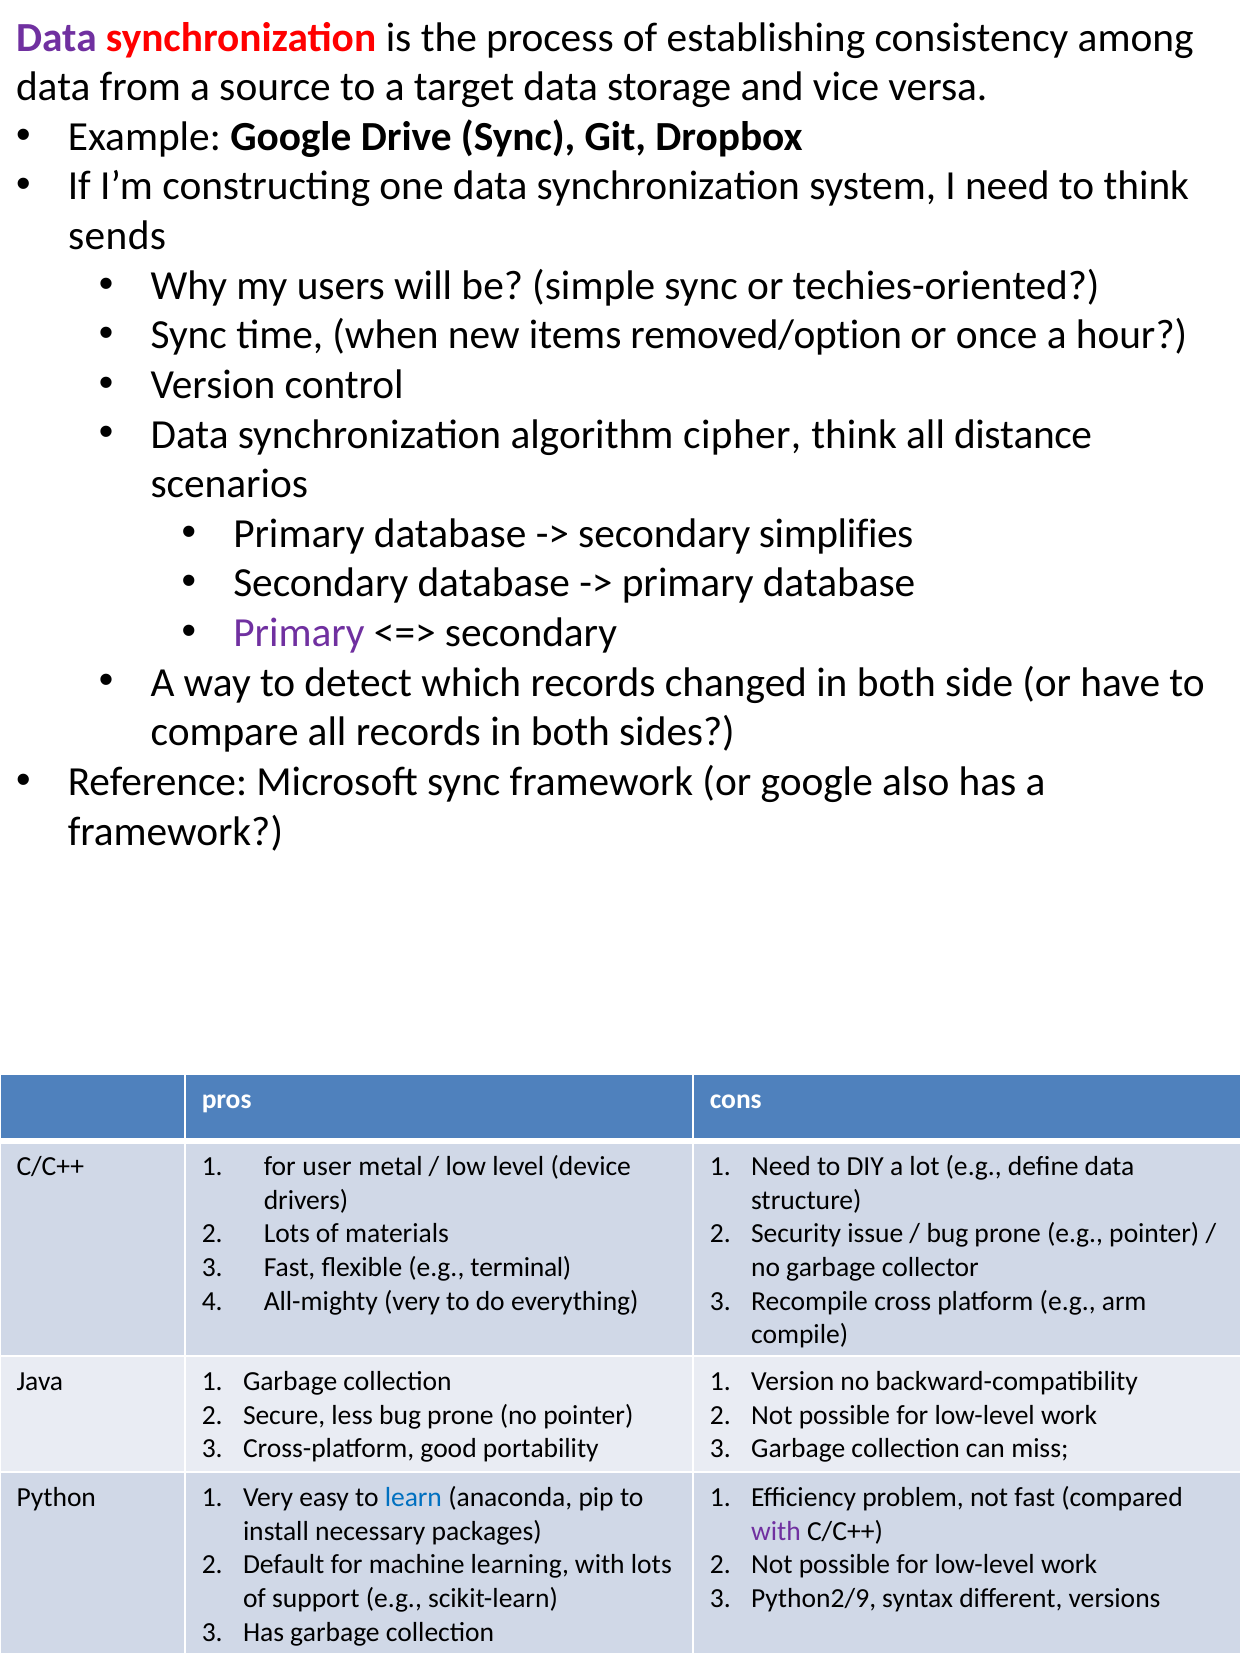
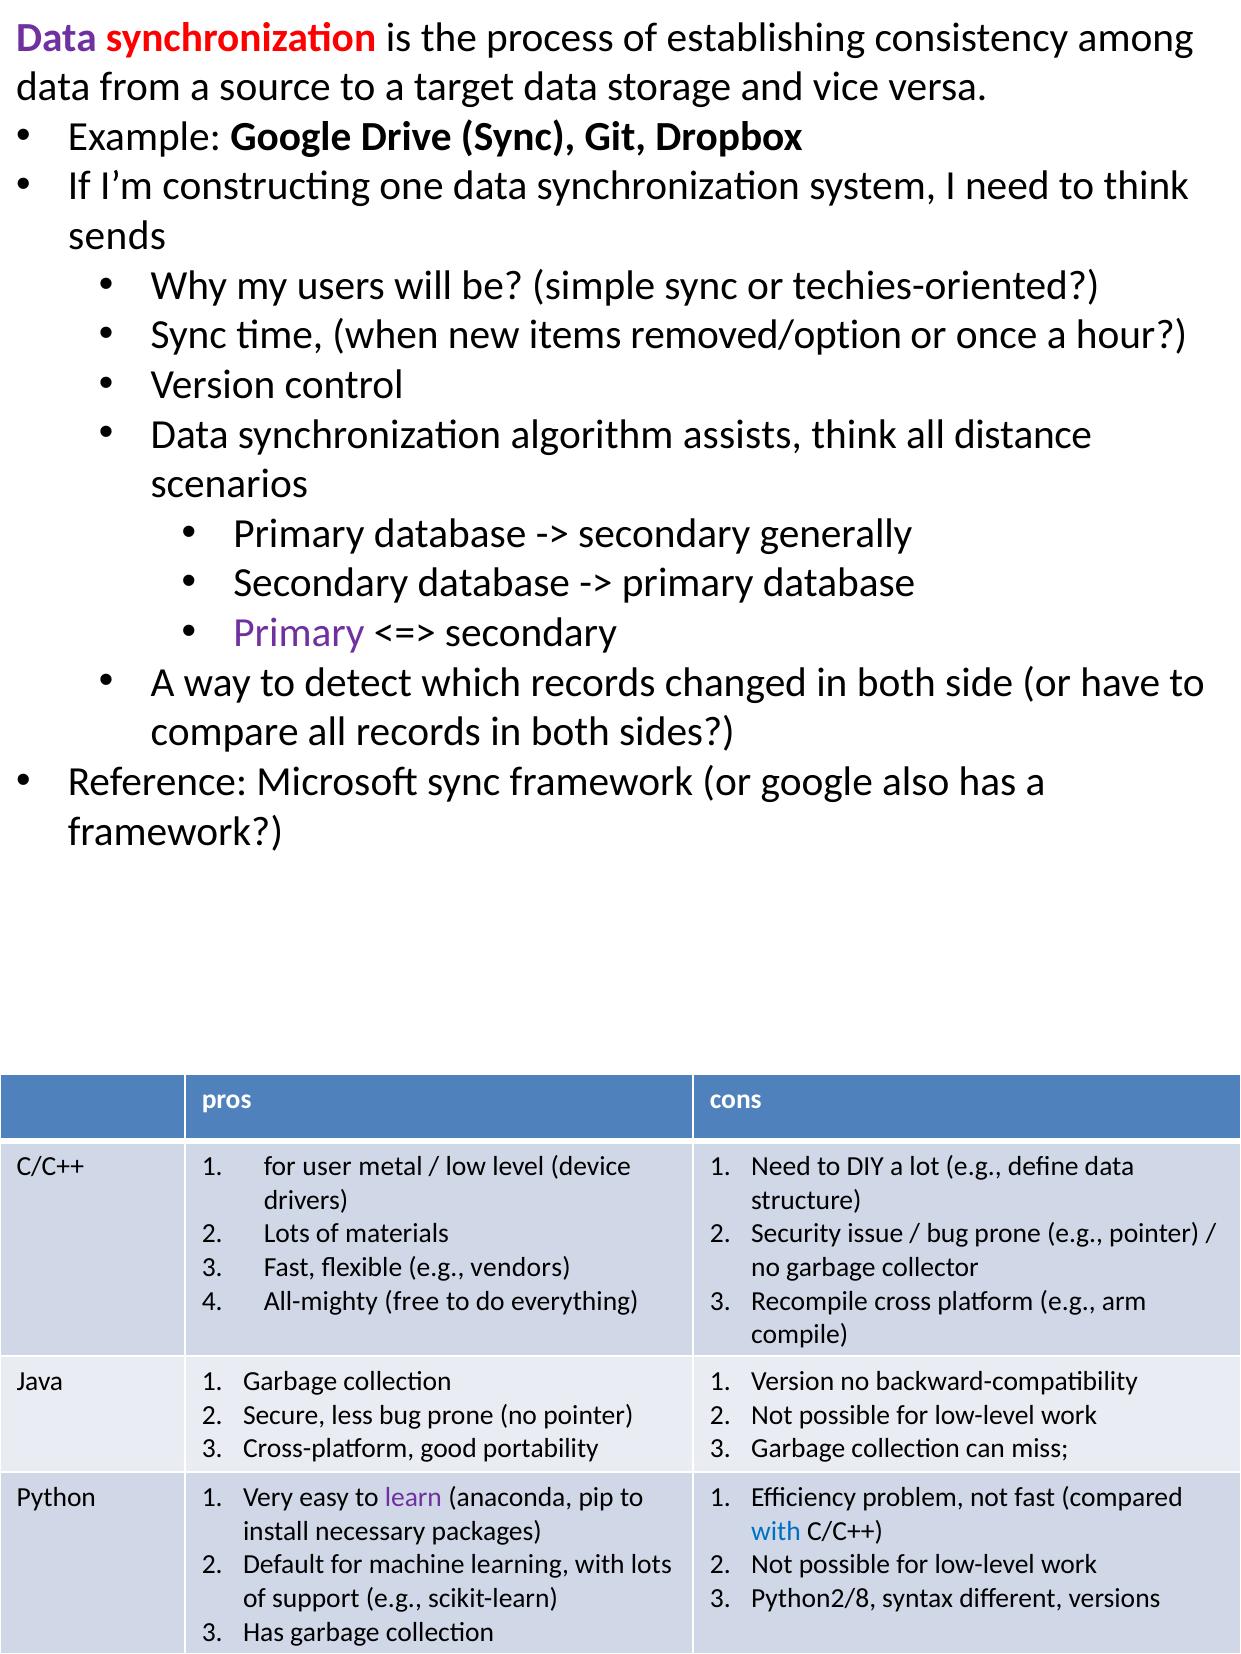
cipher: cipher -> assists
simplifies: simplifies -> generally
terminal: terminal -> vendors
All-mighty very: very -> free
learn colour: blue -> purple
with at (776, 1532) colour: purple -> blue
Python2/9: Python2/9 -> Python2/8
